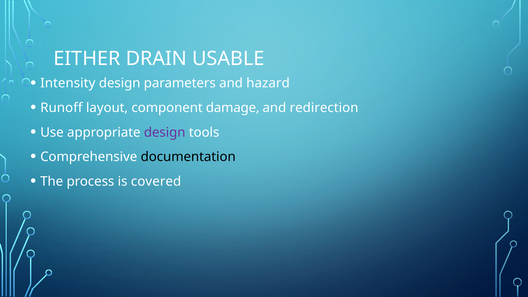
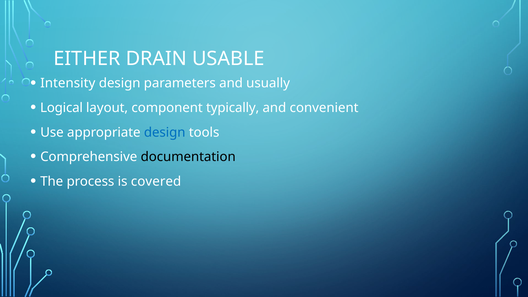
hazard: hazard -> usually
Runoff: Runoff -> Logical
damage: damage -> typically
redirection: redirection -> convenient
design at (165, 132) colour: purple -> blue
